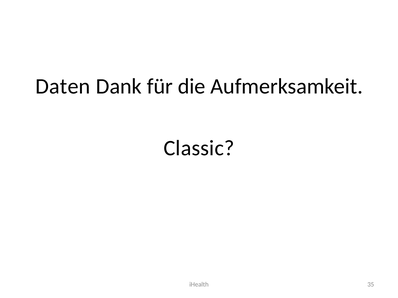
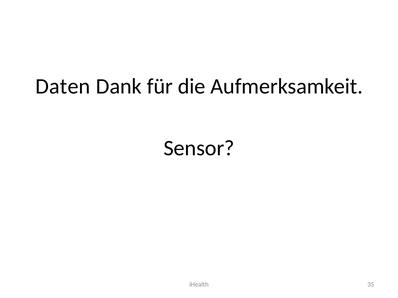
Classic: Classic -> Sensor
